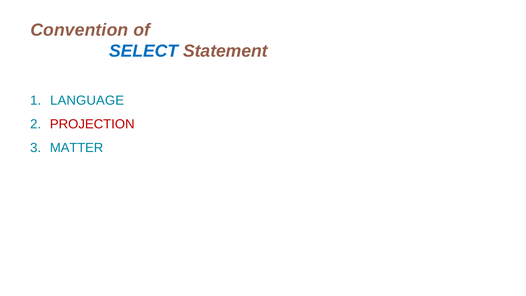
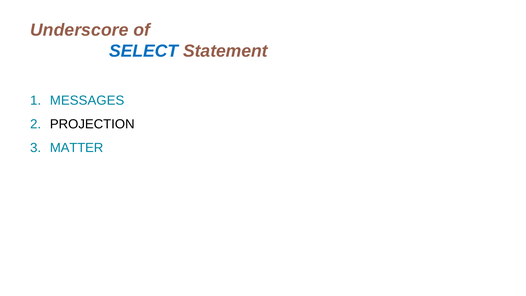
Convention: Convention -> Underscore
LANGUAGE: LANGUAGE -> MESSAGES
PROJECTION colour: red -> black
